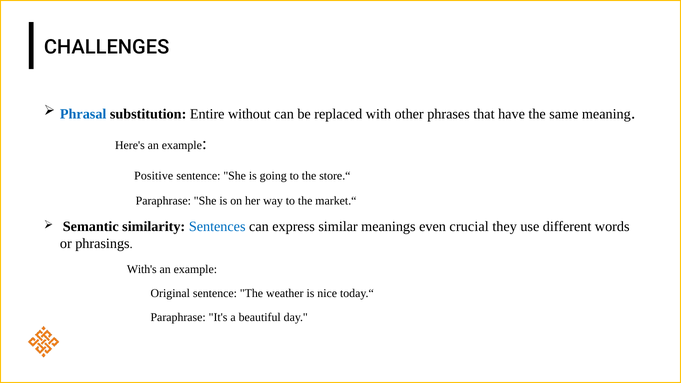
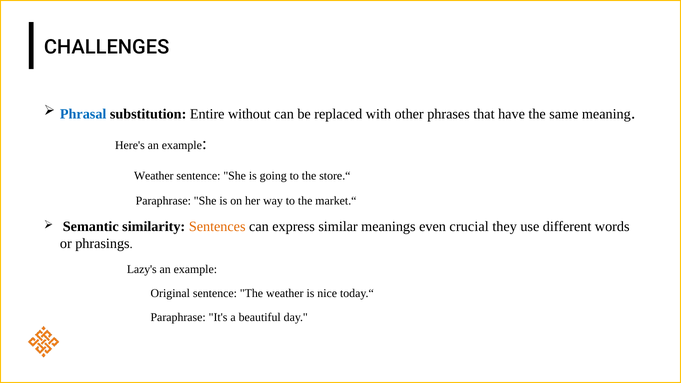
Positive at (154, 176): Positive -> Weather
Sentences colour: blue -> orange
With's: With's -> Lazy's
